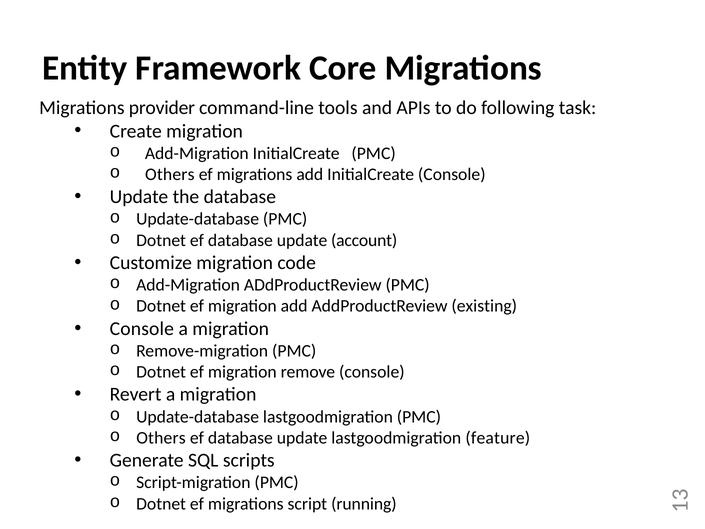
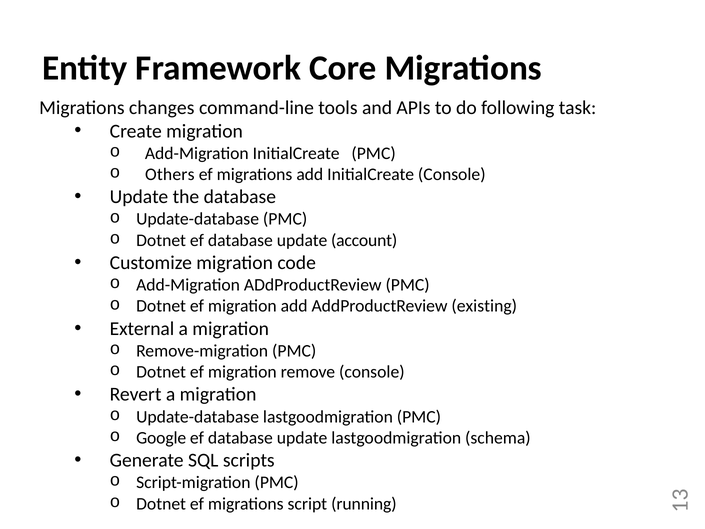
provider: provider -> changes
Console at (142, 328): Console -> External
Others at (161, 438): Others -> Google
feature: feature -> schema
